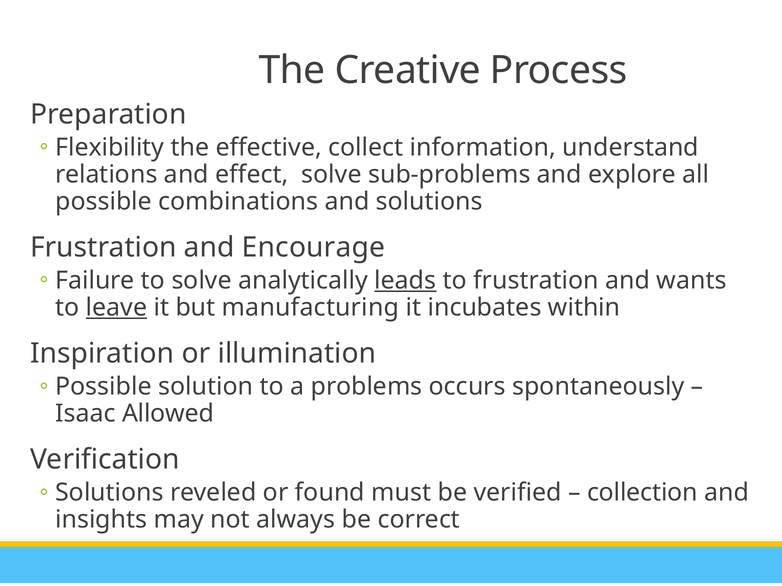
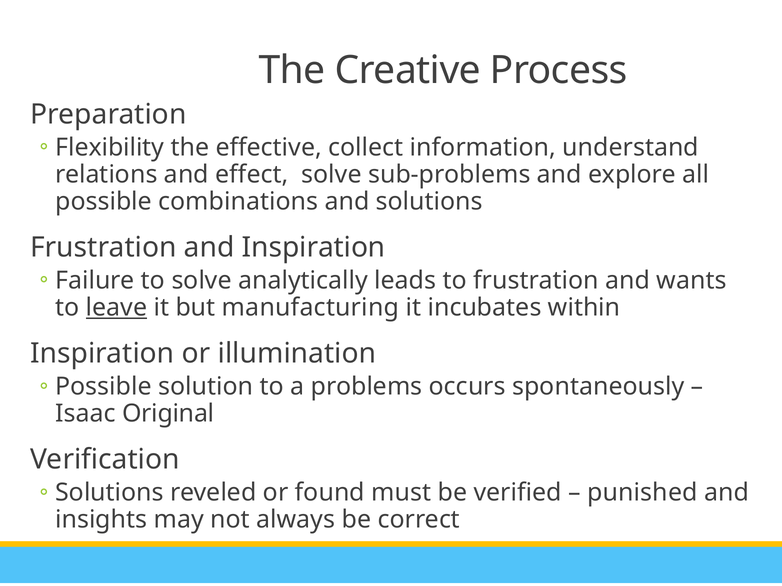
and Encourage: Encourage -> Inspiration
leads underline: present -> none
Allowed: Allowed -> Original
collection: collection -> punished
